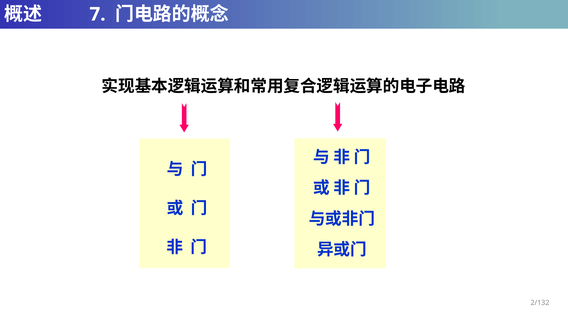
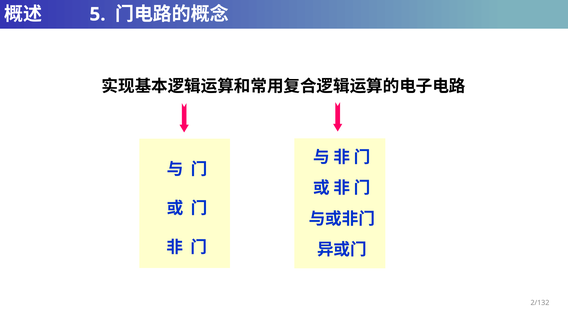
7: 7 -> 5
